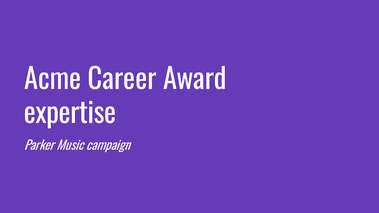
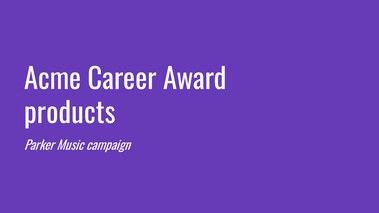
expertise: expertise -> products
